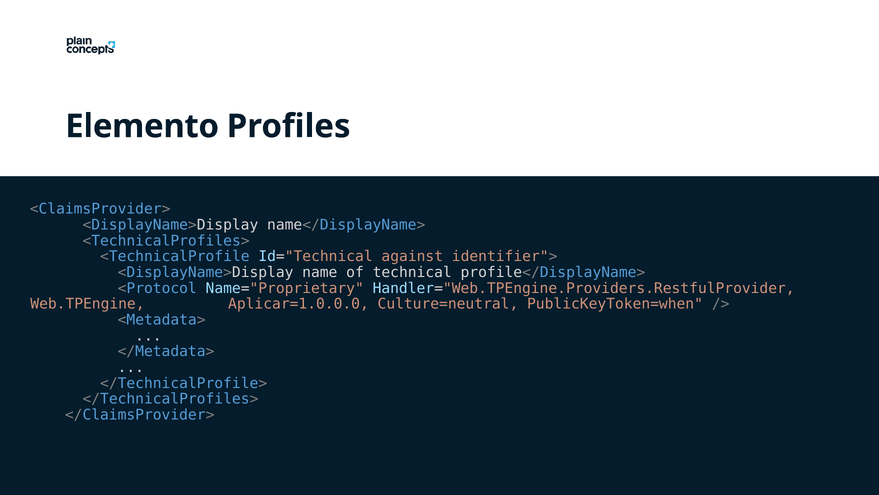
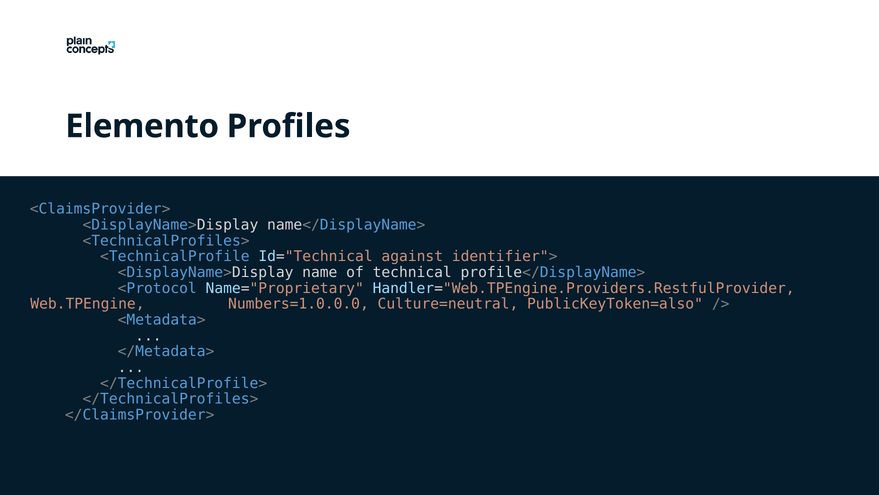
Aplicar=1.0.0.0: Aplicar=1.0.0.0 -> Numbers=1.0.0.0
PublicKeyToken=when: PublicKeyToken=when -> PublicKeyToken=also
